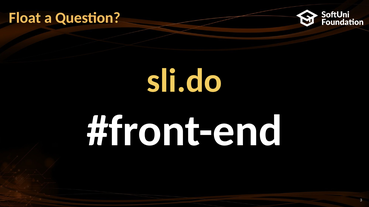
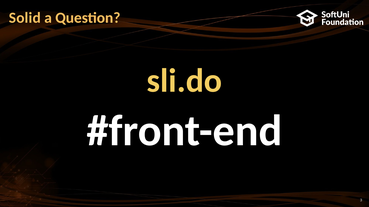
Float: Float -> Solid
